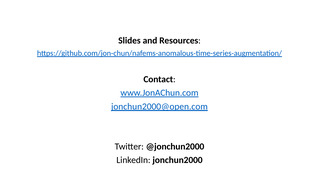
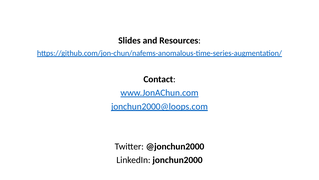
jonchun2000@open.com: jonchun2000@open.com -> jonchun2000@loops.com
